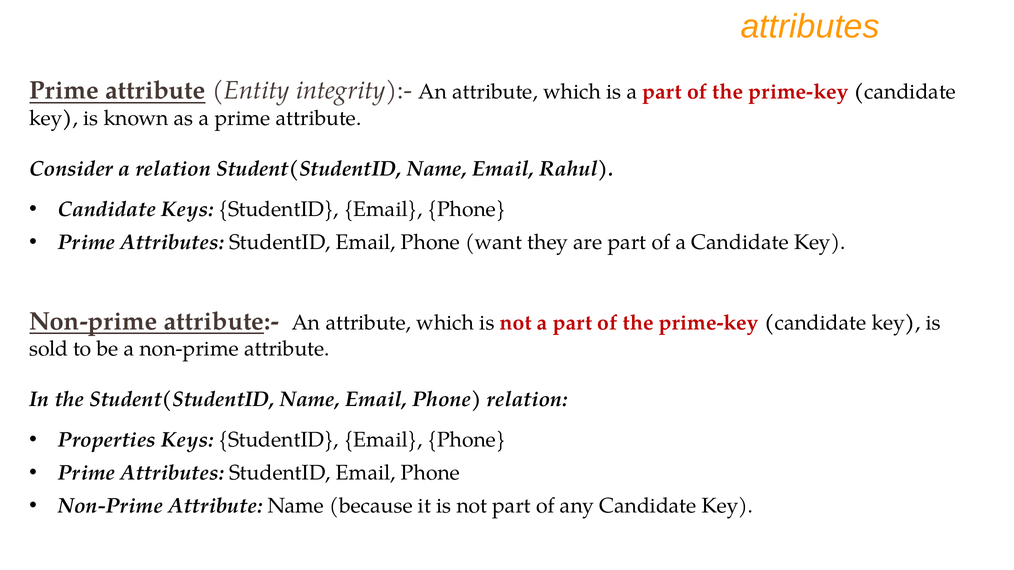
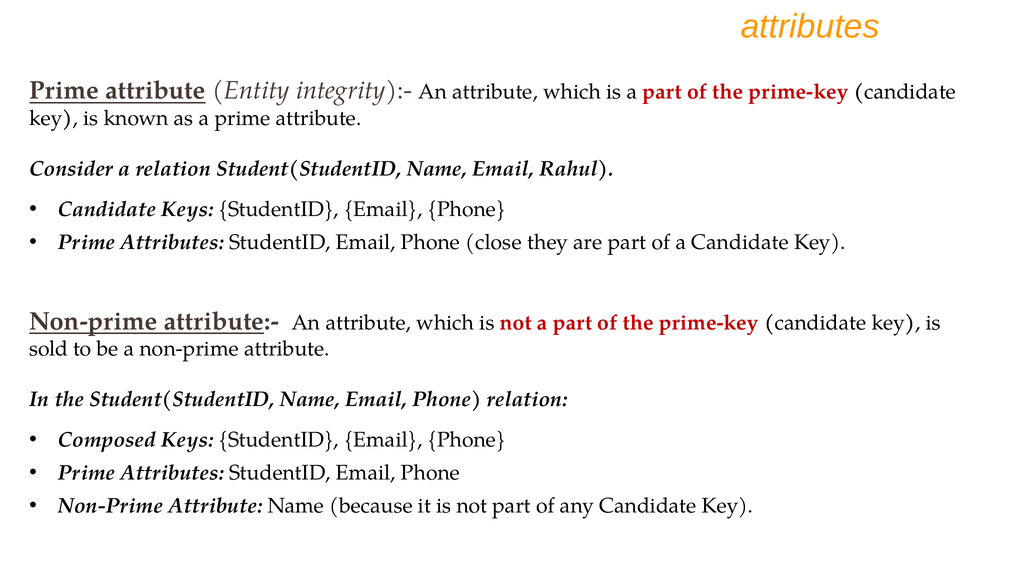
want: want -> close
Properties: Properties -> Composed
